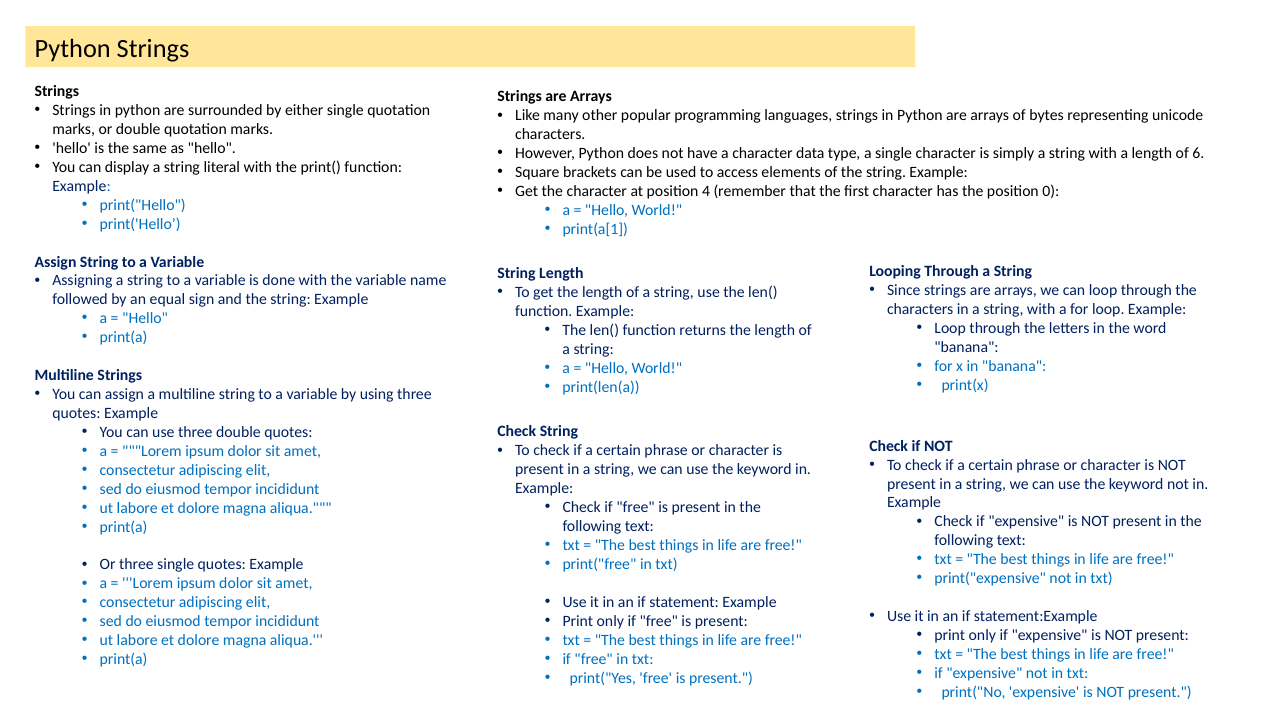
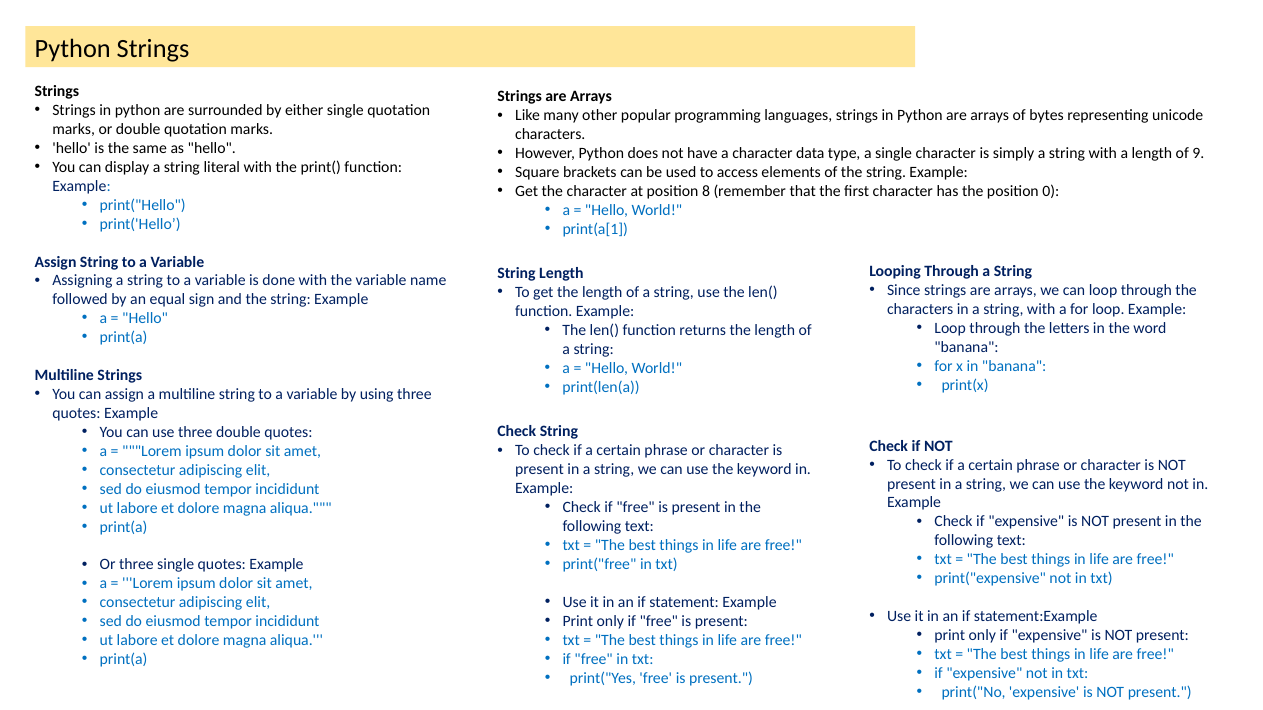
6: 6 -> 9
4: 4 -> 8
